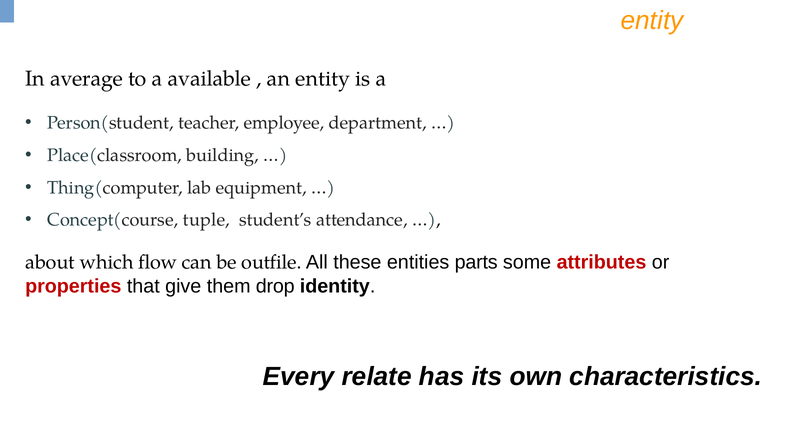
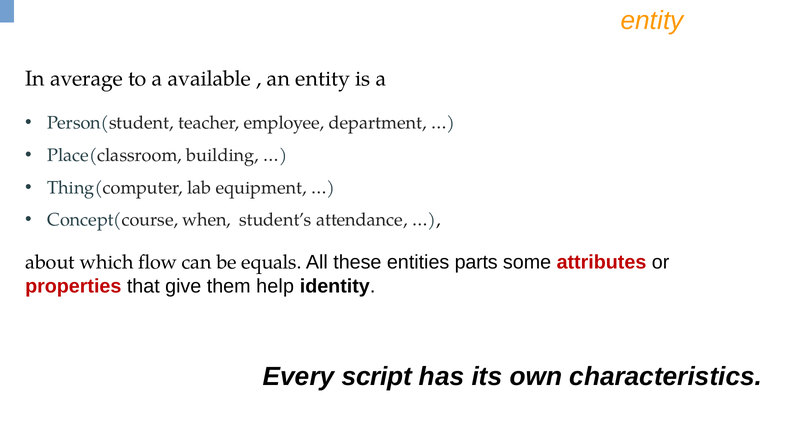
tuple: tuple -> when
outfile: outfile -> equals
drop: drop -> help
relate: relate -> script
